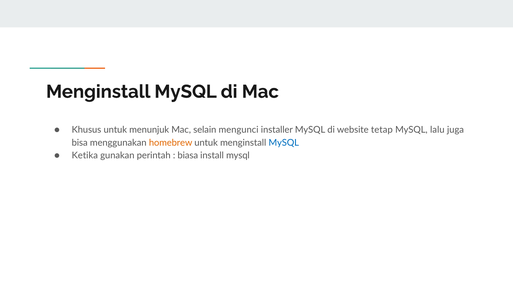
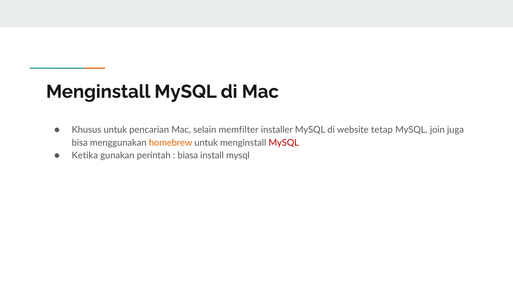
menunjuk: menunjuk -> pencarian
mengunci: mengunci -> memfilter
lalu: lalu -> join
MySQL at (284, 142) colour: blue -> red
